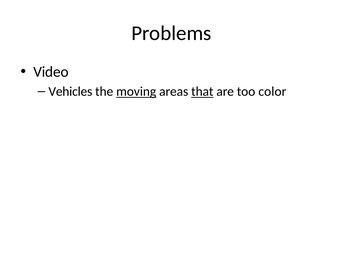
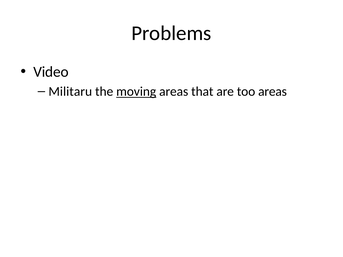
Vehicles: Vehicles -> Militaru
that underline: present -> none
too color: color -> areas
